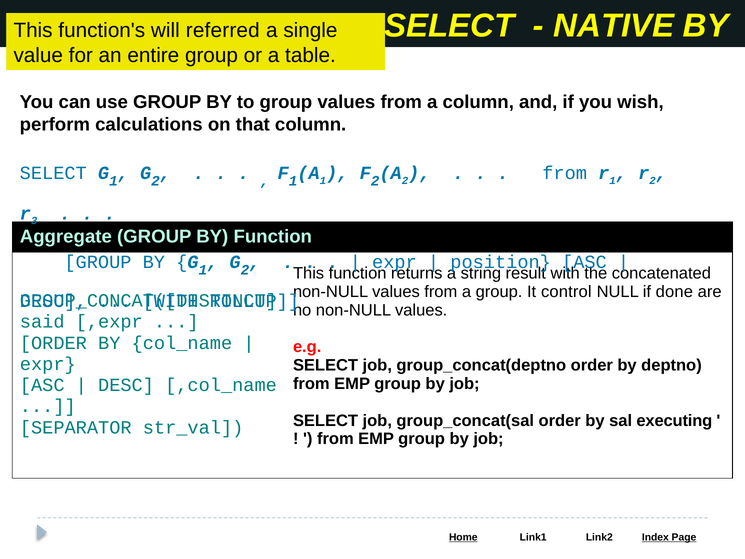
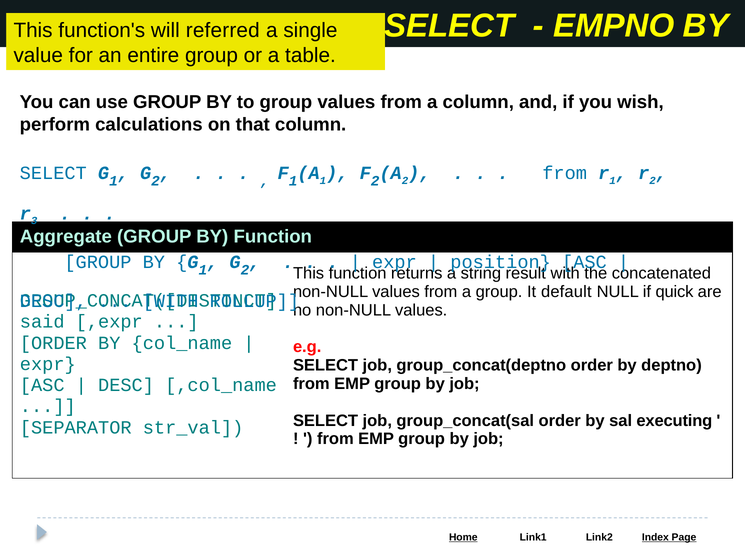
NATIVE: NATIVE -> EMPNO
control: control -> default
done: done -> quick
